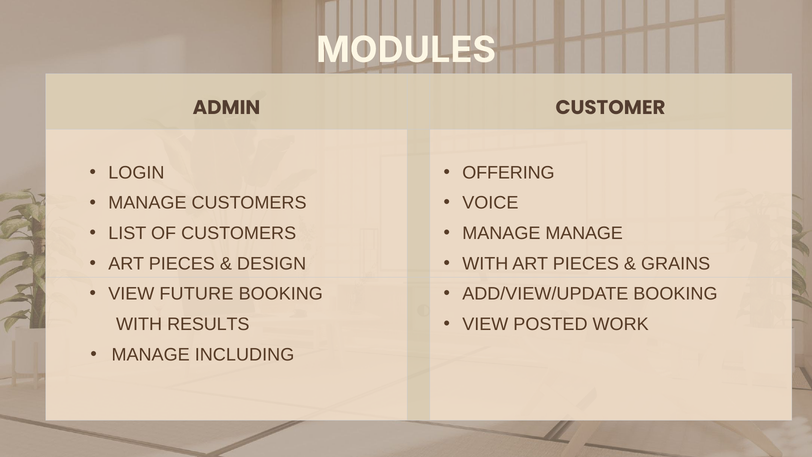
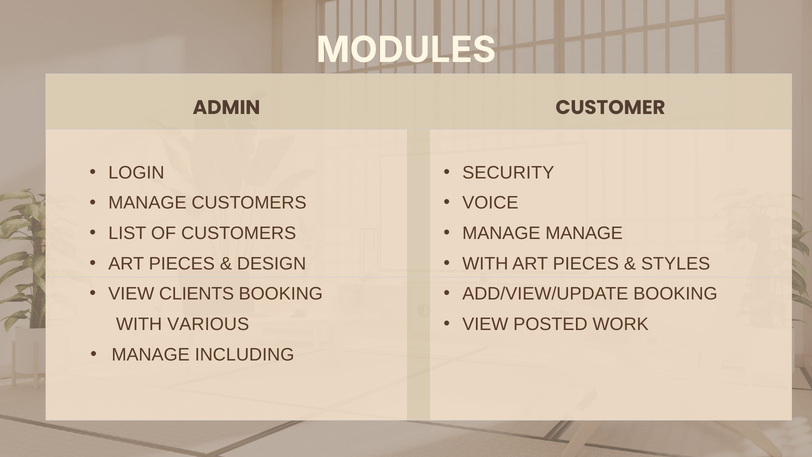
OFFERING: OFFERING -> SECURITY
GRAINS: GRAINS -> STYLES
FUTURE: FUTURE -> CLIENTS
RESULTS: RESULTS -> VARIOUS
